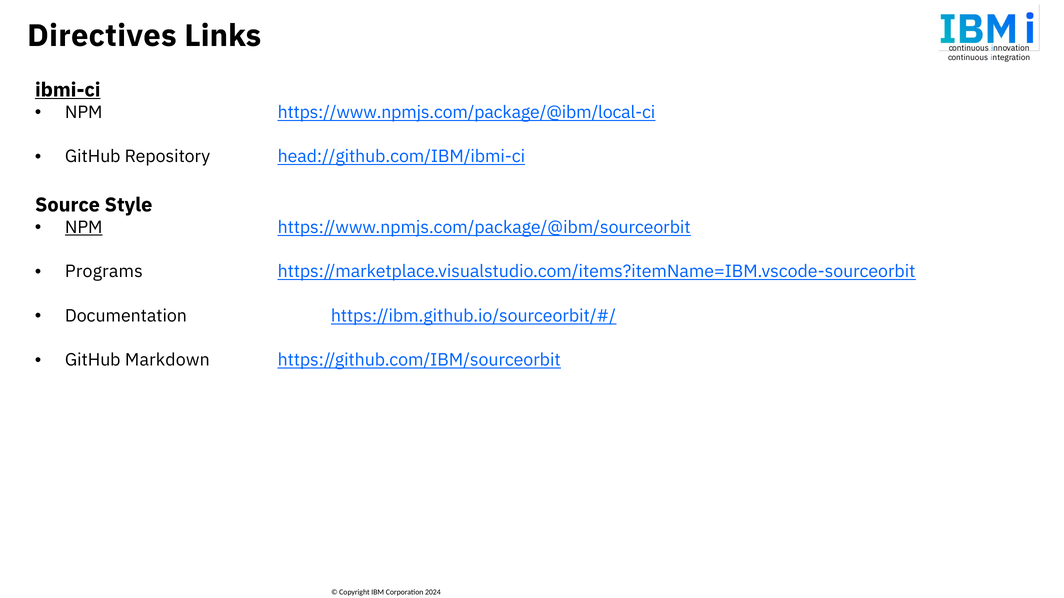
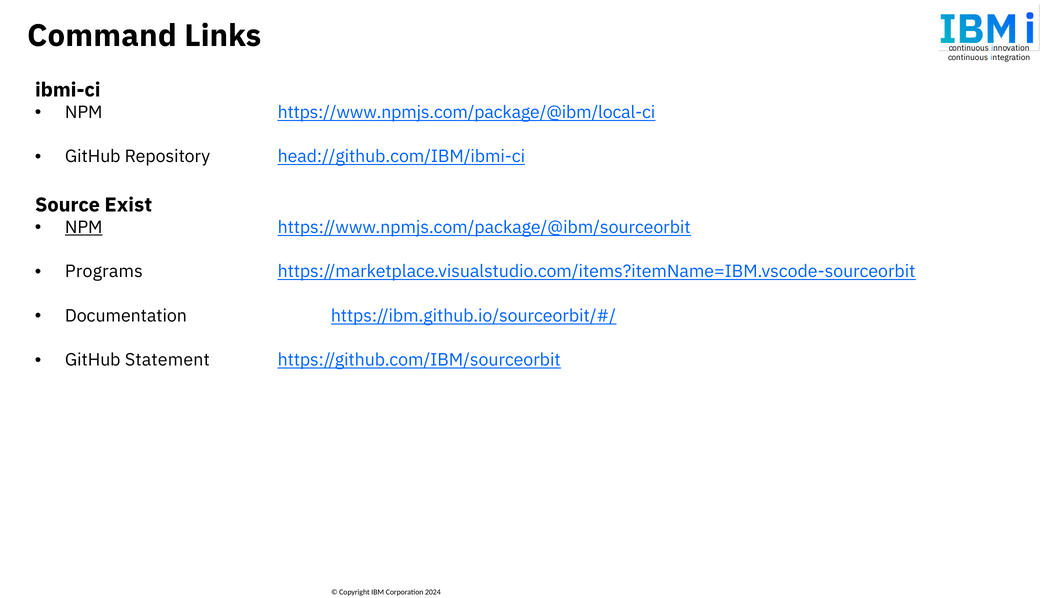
Directives: Directives -> Command
ibmi-ci underline: present -> none
Style: Style -> Exist
Markdown: Markdown -> Statement
